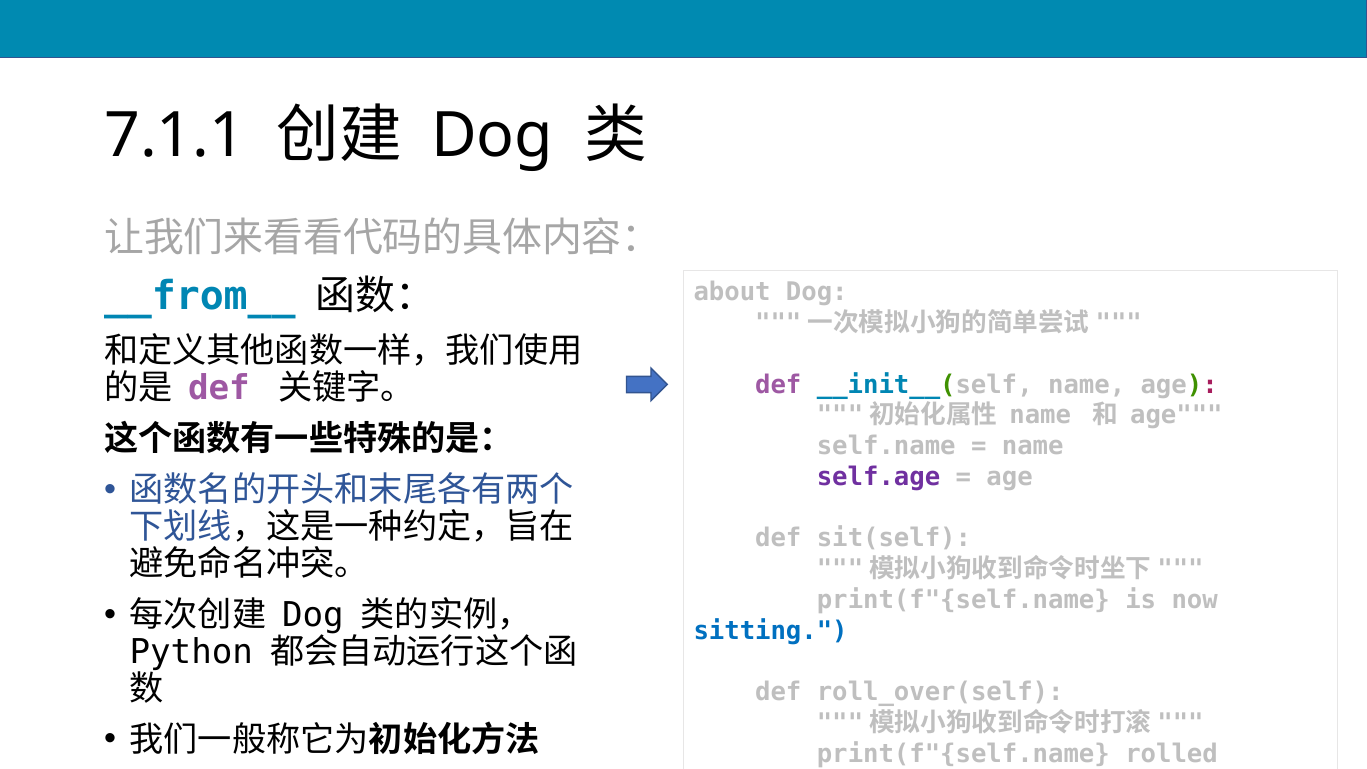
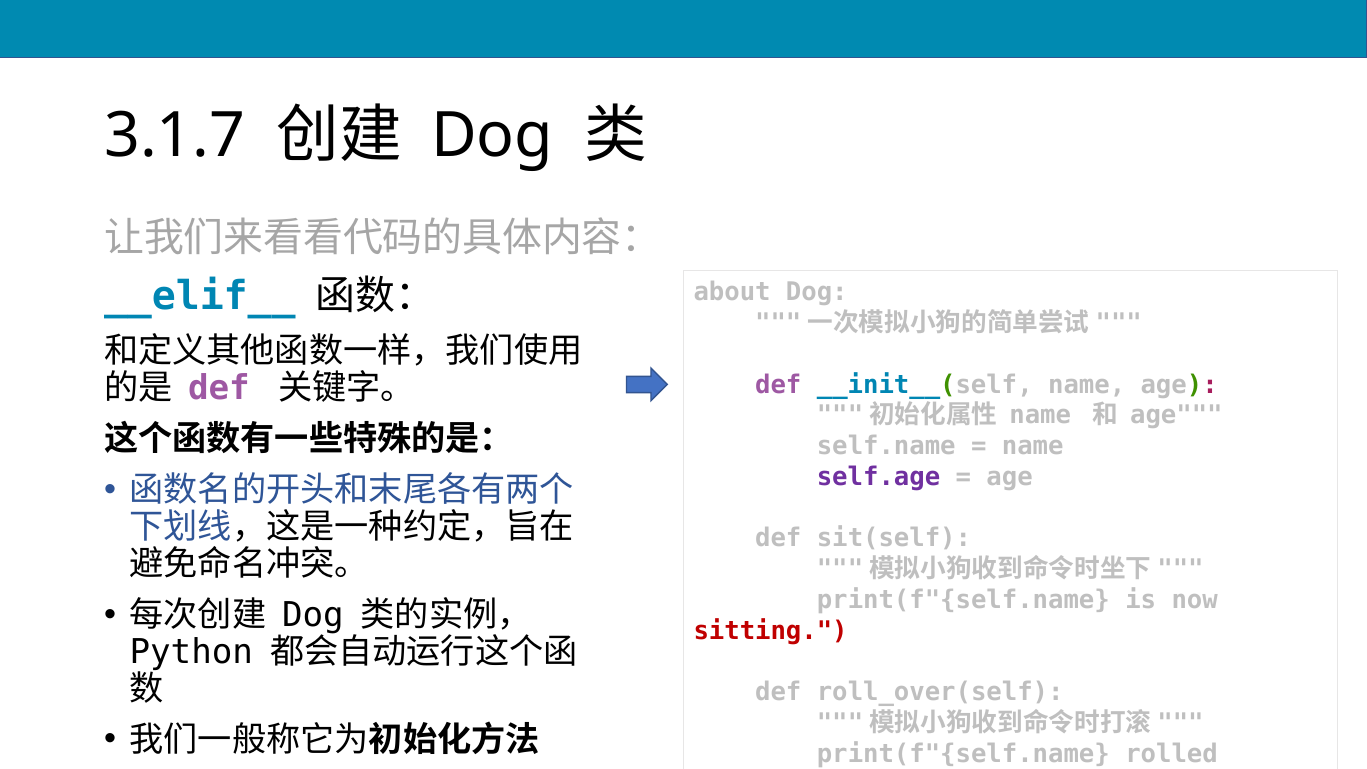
7.1.1: 7.1.1 -> 3.1.7
__from__: __from__ -> __elif__
sitting colour: blue -> red
